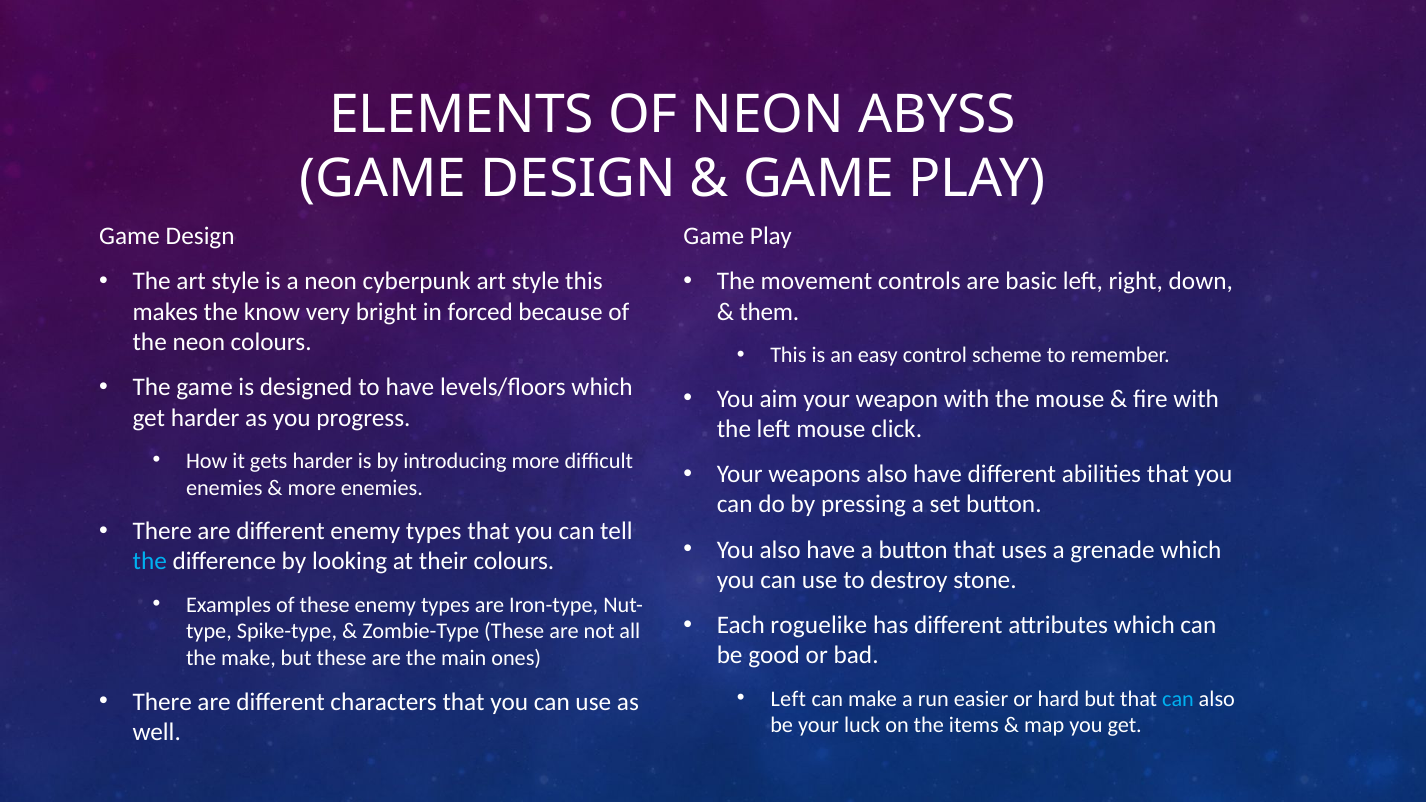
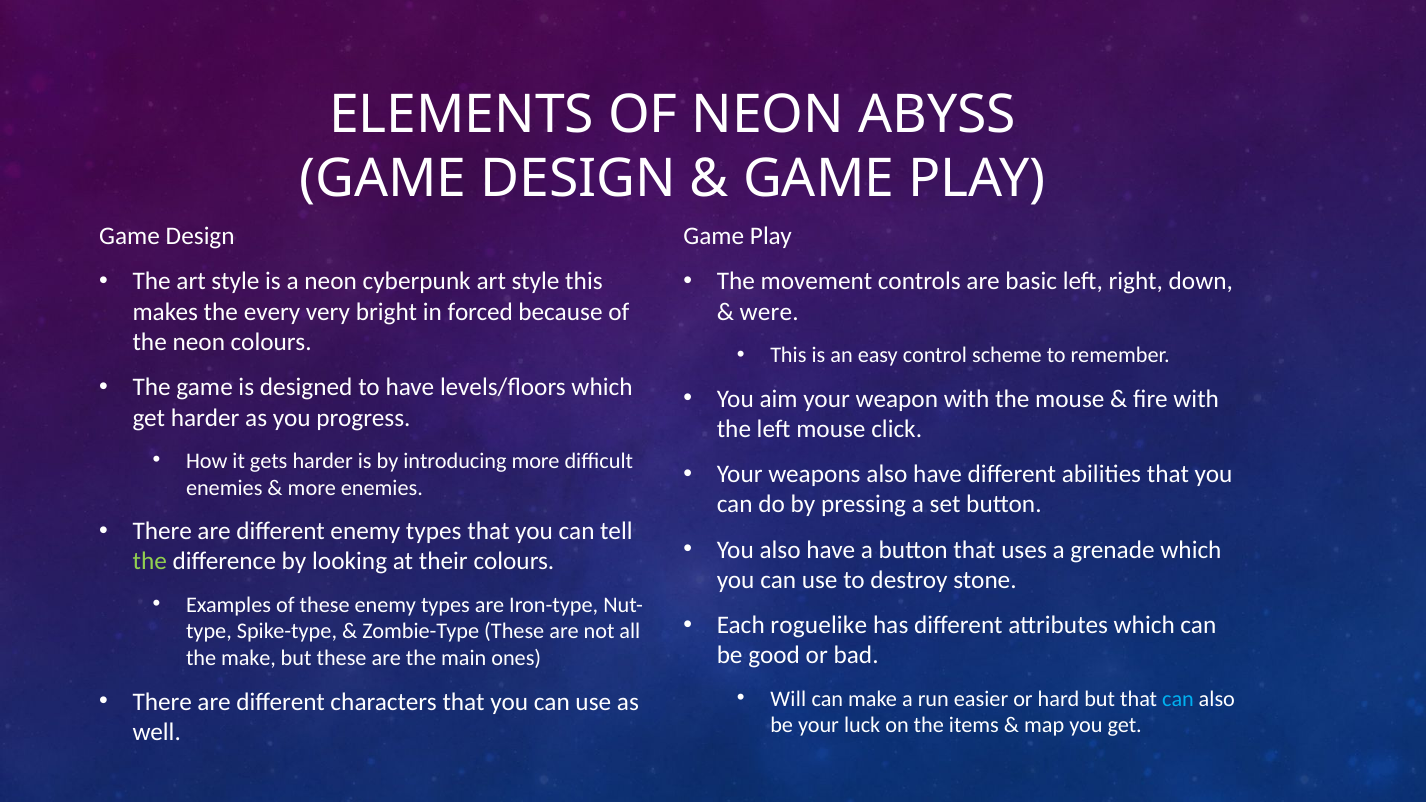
know: know -> every
them: them -> were
the at (150, 562) colour: light blue -> light green
Left at (788, 699): Left -> Will
